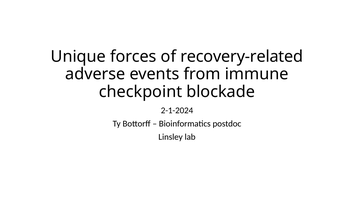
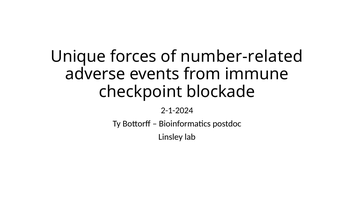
recovery-related: recovery-related -> number-related
